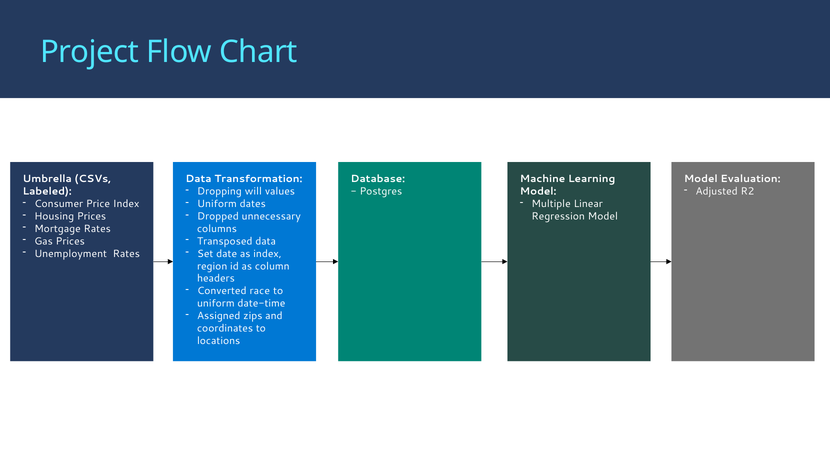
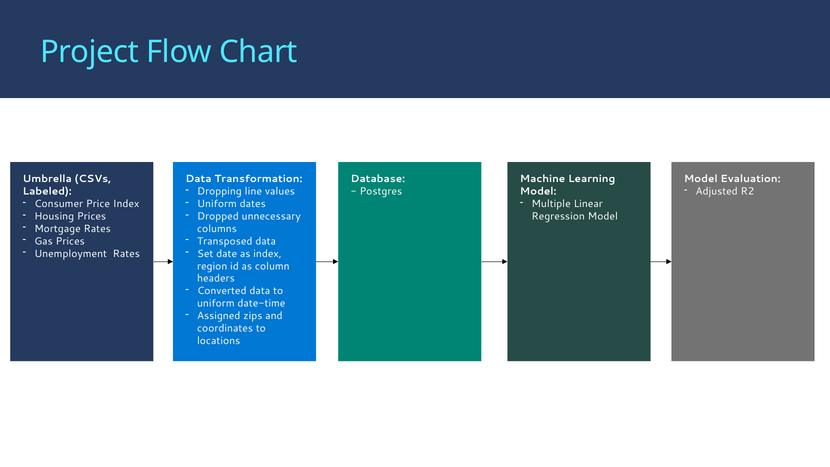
will: will -> line
Converted race: race -> data
